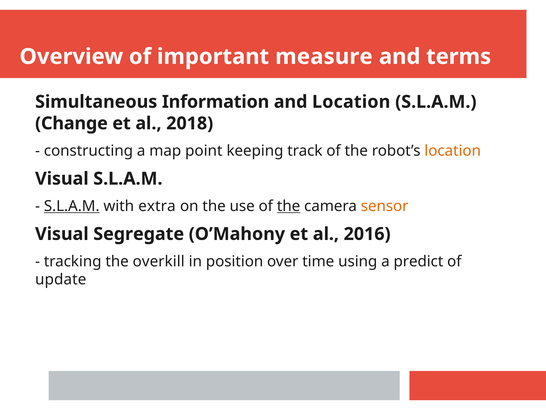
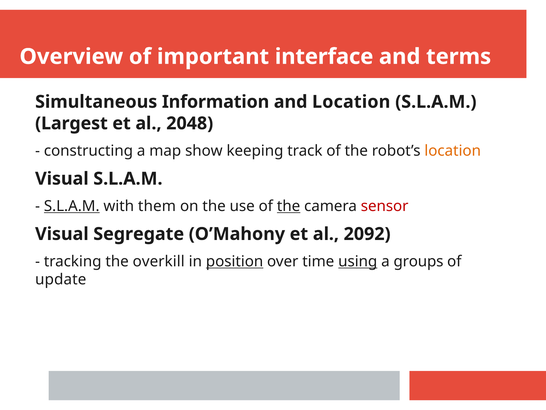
measure: measure -> interface
Change: Change -> Largest
2018: 2018 -> 2048
point: point -> show
extra: extra -> them
sensor colour: orange -> red
2016: 2016 -> 2092
position underline: none -> present
using underline: none -> present
predict: predict -> groups
